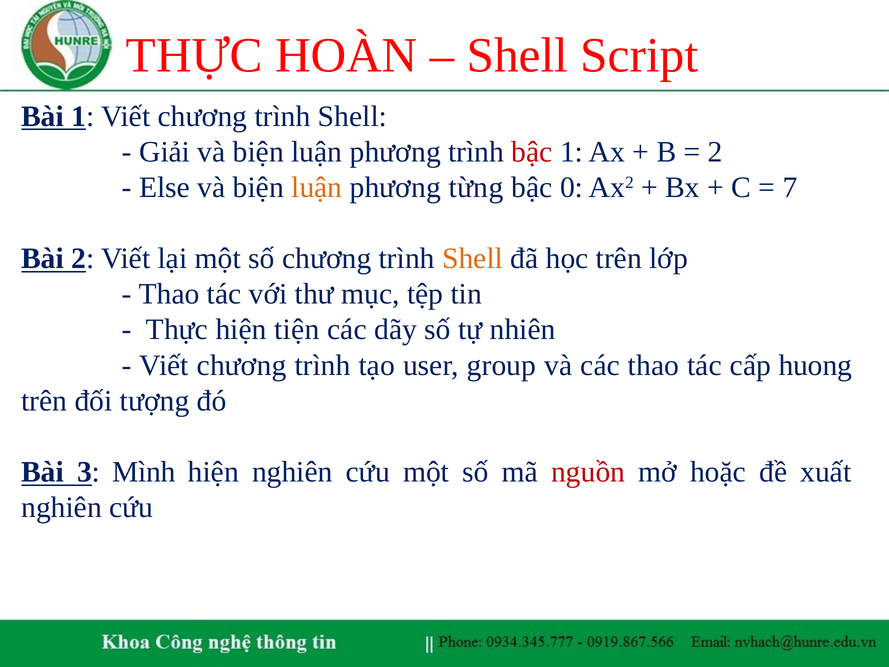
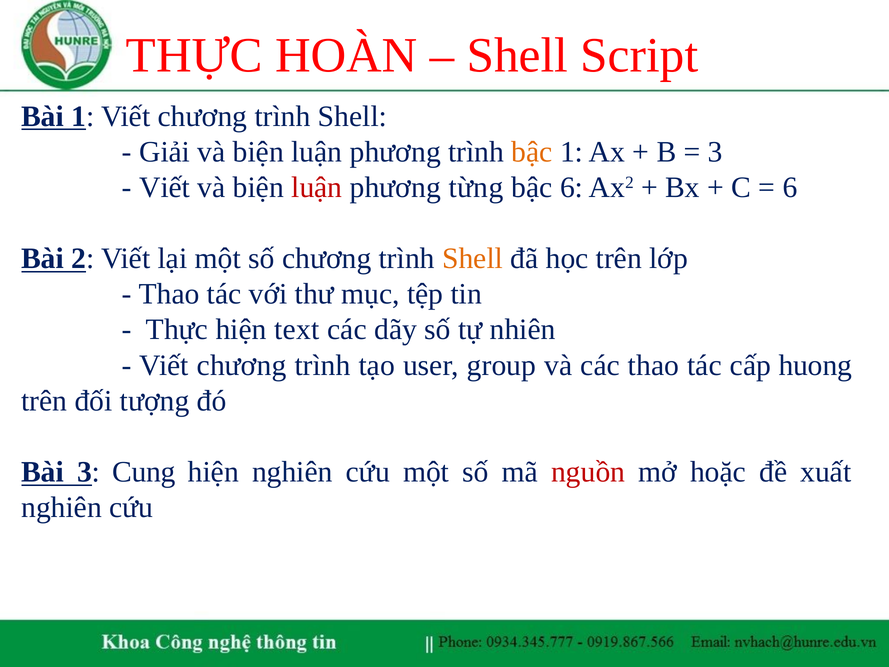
bậc at (532, 152) colour: red -> orange
2 at (715, 152): 2 -> 3
Else at (165, 187): Else -> Viết
luận at (317, 187) colour: orange -> red
bậc 0: 0 -> 6
7 at (790, 187): 7 -> 6
tiện: tiện -> text
Mình: Mình -> Cung
